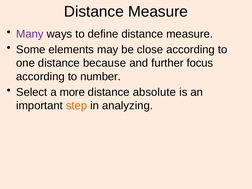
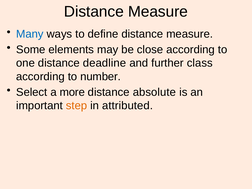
Many colour: purple -> blue
because: because -> deadline
focus: focus -> class
analyzing: analyzing -> attributed
